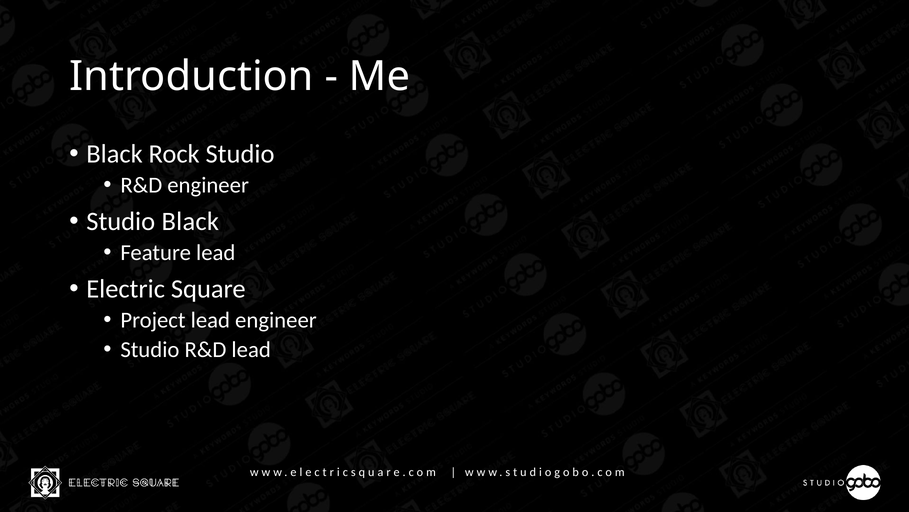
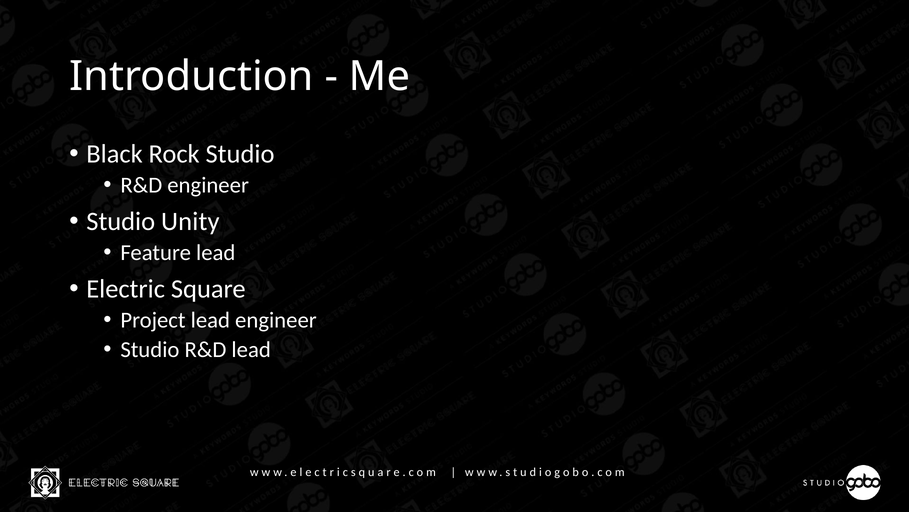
Studio Black: Black -> Unity
